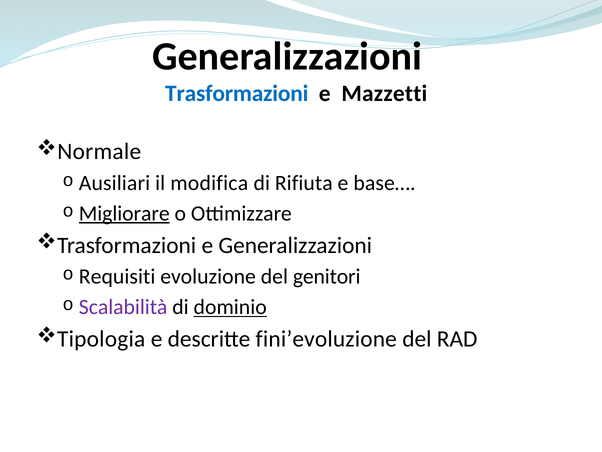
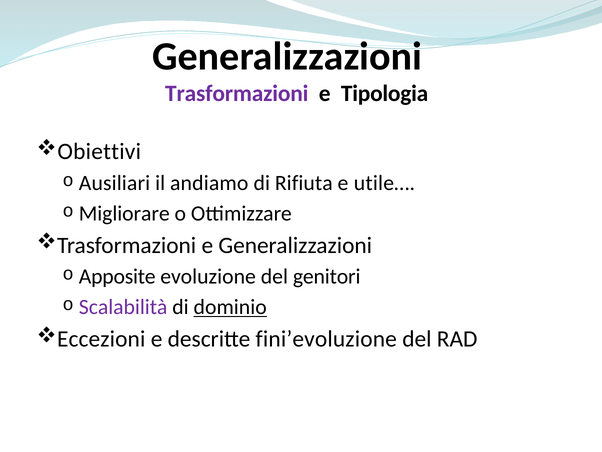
Trasformazioni at (237, 93) colour: blue -> purple
Mazzetti: Mazzetti -> Tipologia
Normale: Normale -> Obiettivi
modifica: modifica -> andiamo
base…: base… -> utile…
Migliorare underline: present -> none
Requisiti: Requisiti -> Apposite
Tipologia: Tipologia -> Eccezioni
